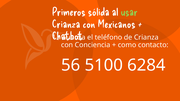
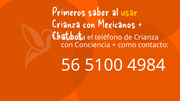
sólida: sólida -> saber
usar colour: light green -> yellow
6284: 6284 -> 4984
